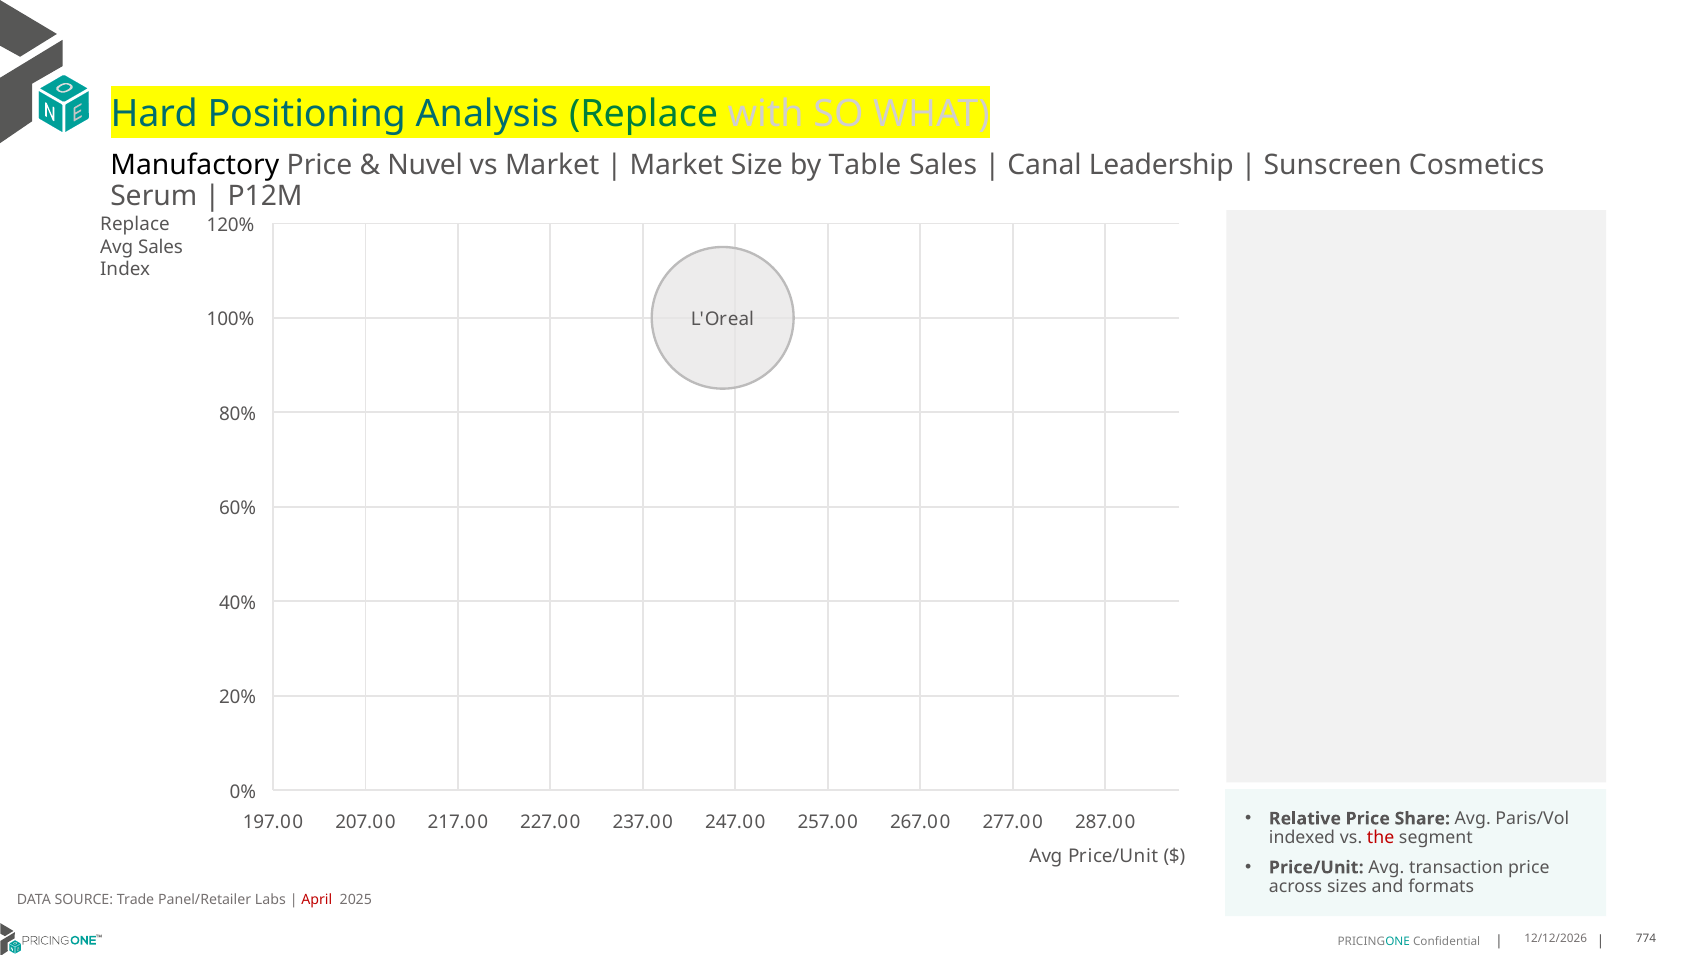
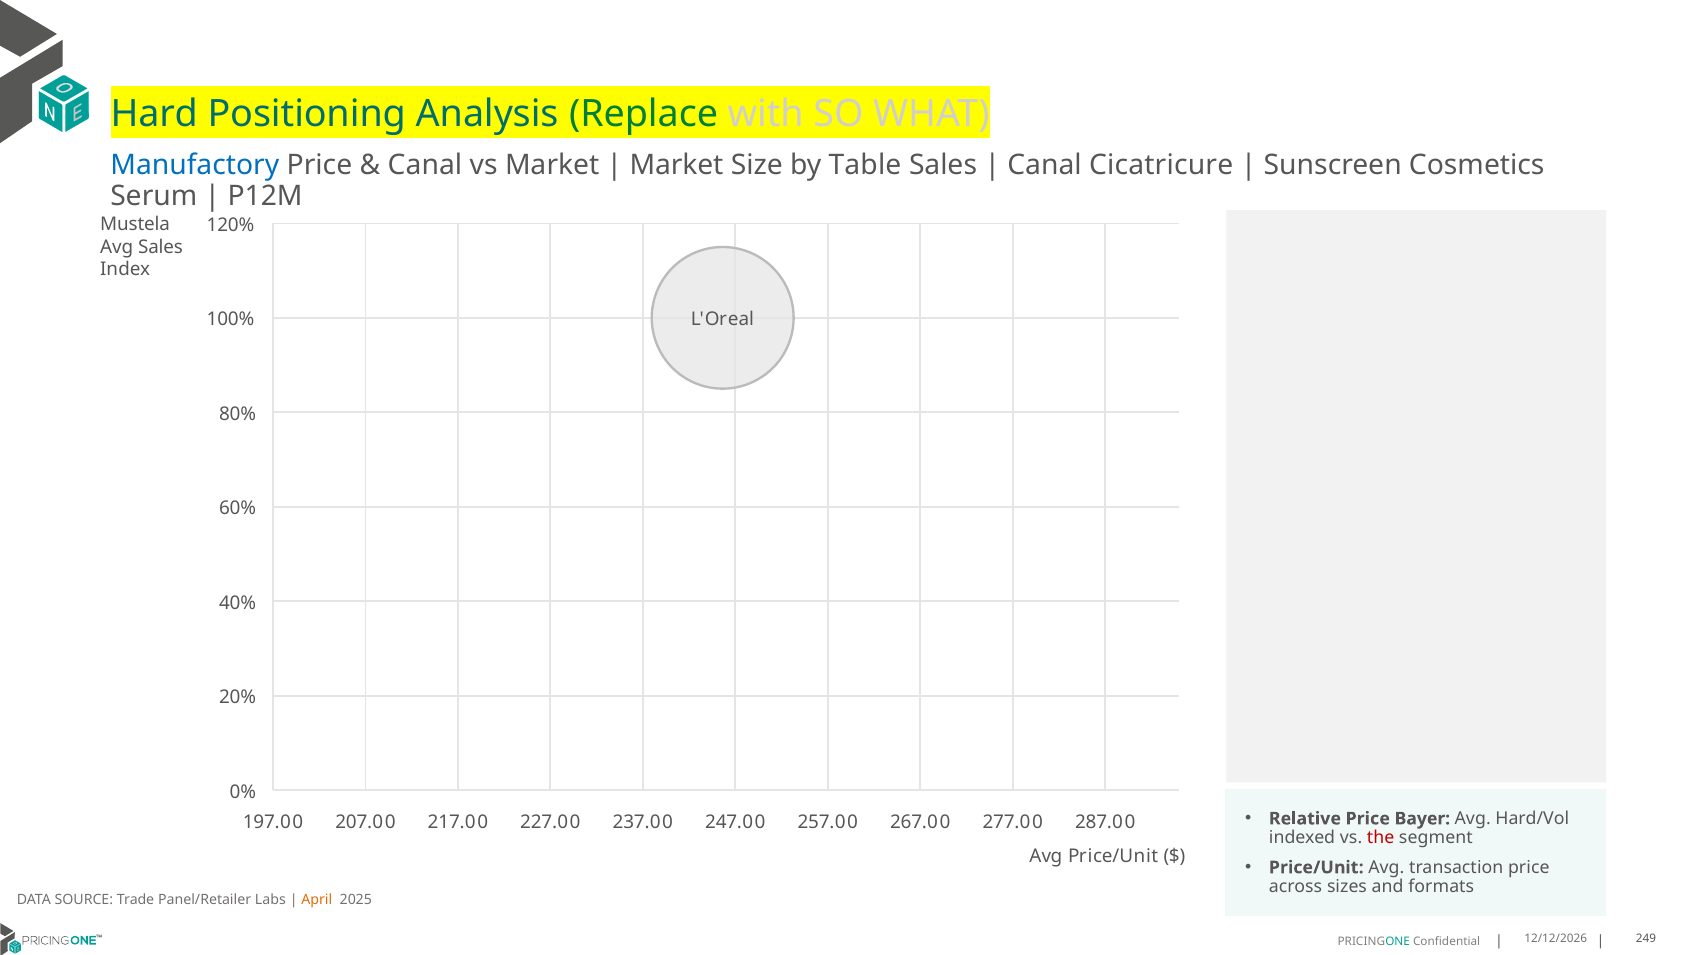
Manufactory colour: black -> blue
Nuvel at (425, 166): Nuvel -> Canal
Leadership: Leadership -> Cicatricure
Replace at (135, 225): Replace -> Mustela
Share: Share -> Bayer
Paris/Vol: Paris/Vol -> Hard/Vol
April colour: red -> orange
774: 774 -> 249
